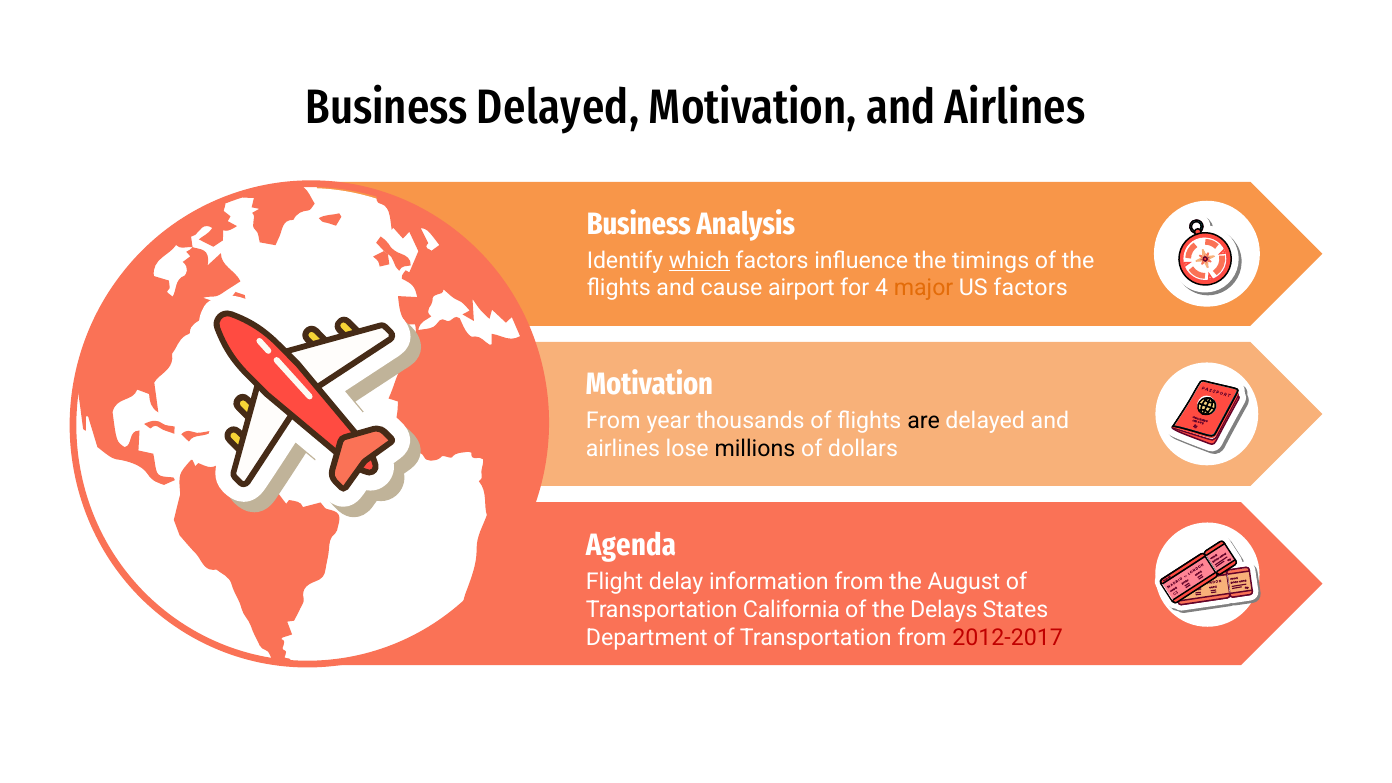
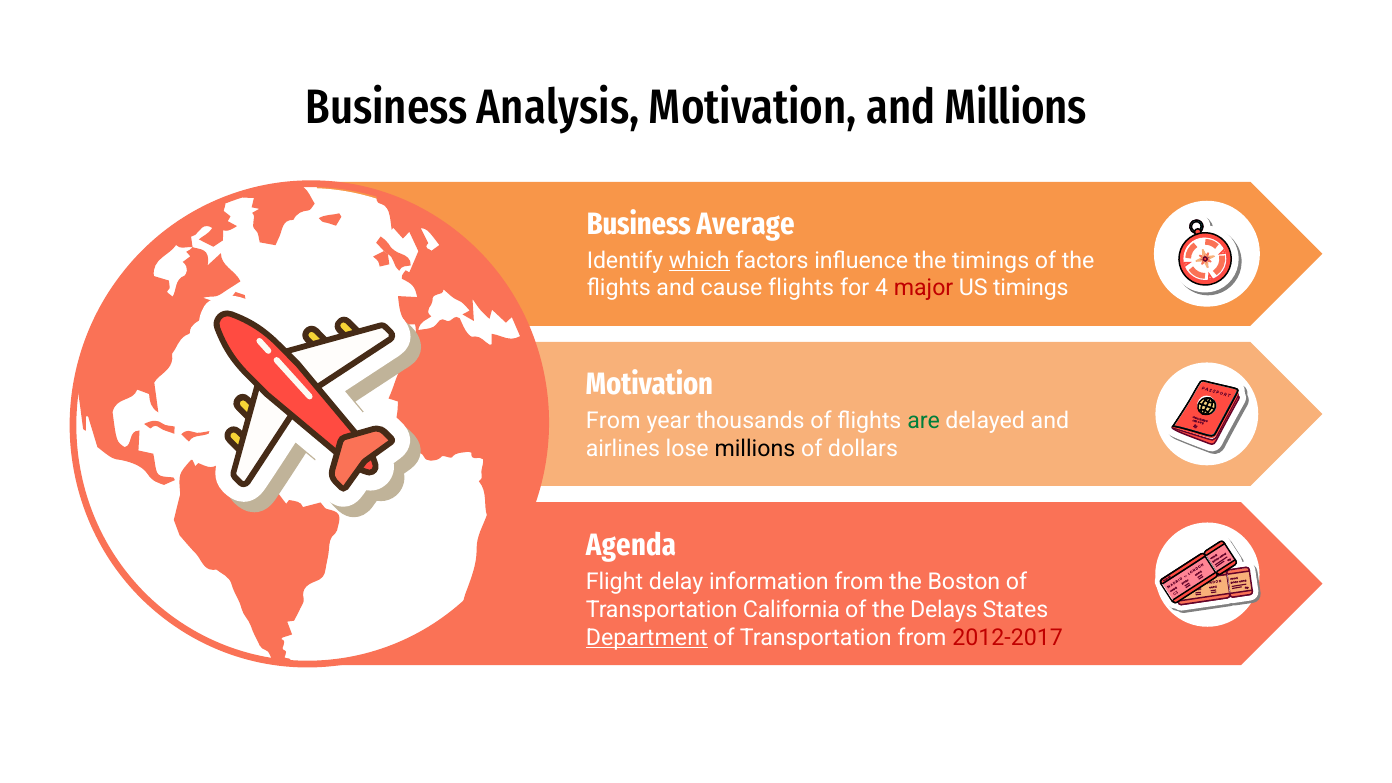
Business Delayed: Delayed -> Analysis
Motivation and Airlines: Airlines -> Millions
Analysis: Analysis -> Average
cause airport: airport -> flights
major colour: orange -> red
US factors: factors -> timings
are colour: black -> green
August: August -> Boston
Department underline: none -> present
